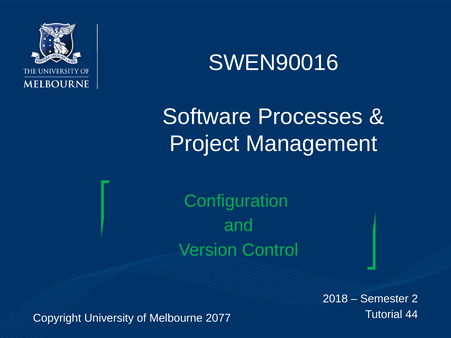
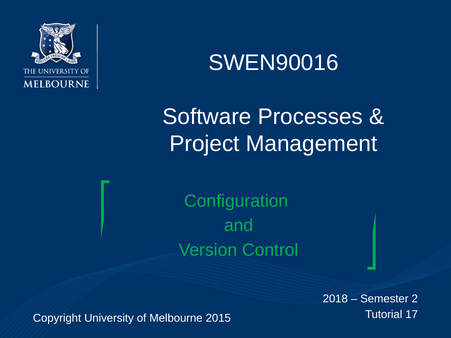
44: 44 -> 17
2077: 2077 -> 2015
